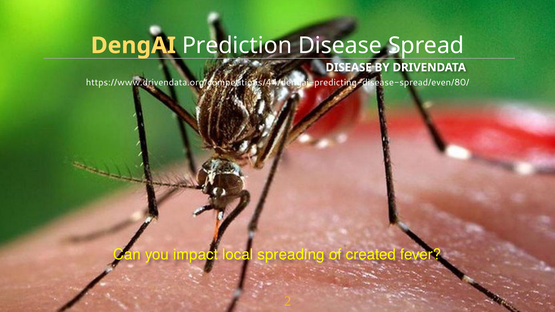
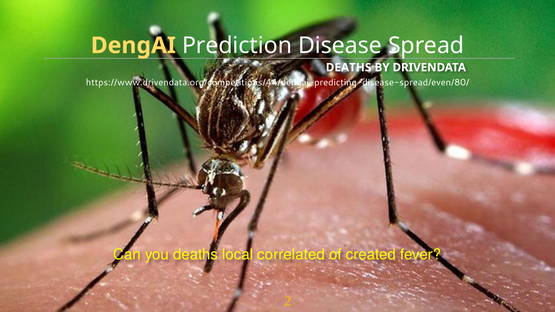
DISEASE at (349, 68): DISEASE -> DEATHS
you impact: impact -> deaths
spreading: spreading -> correlated
